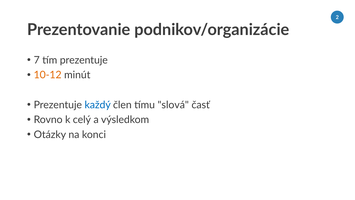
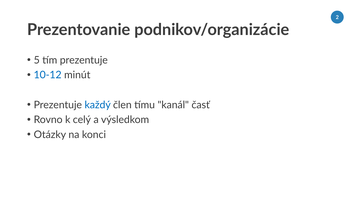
7: 7 -> 5
10-12 colour: orange -> blue
slová: slová -> kanál
